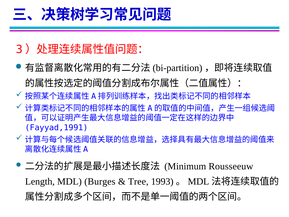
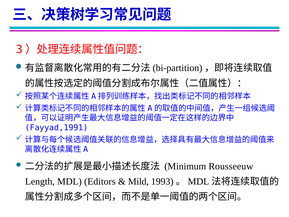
Burges: Burges -> Editors
Tree: Tree -> Mild
